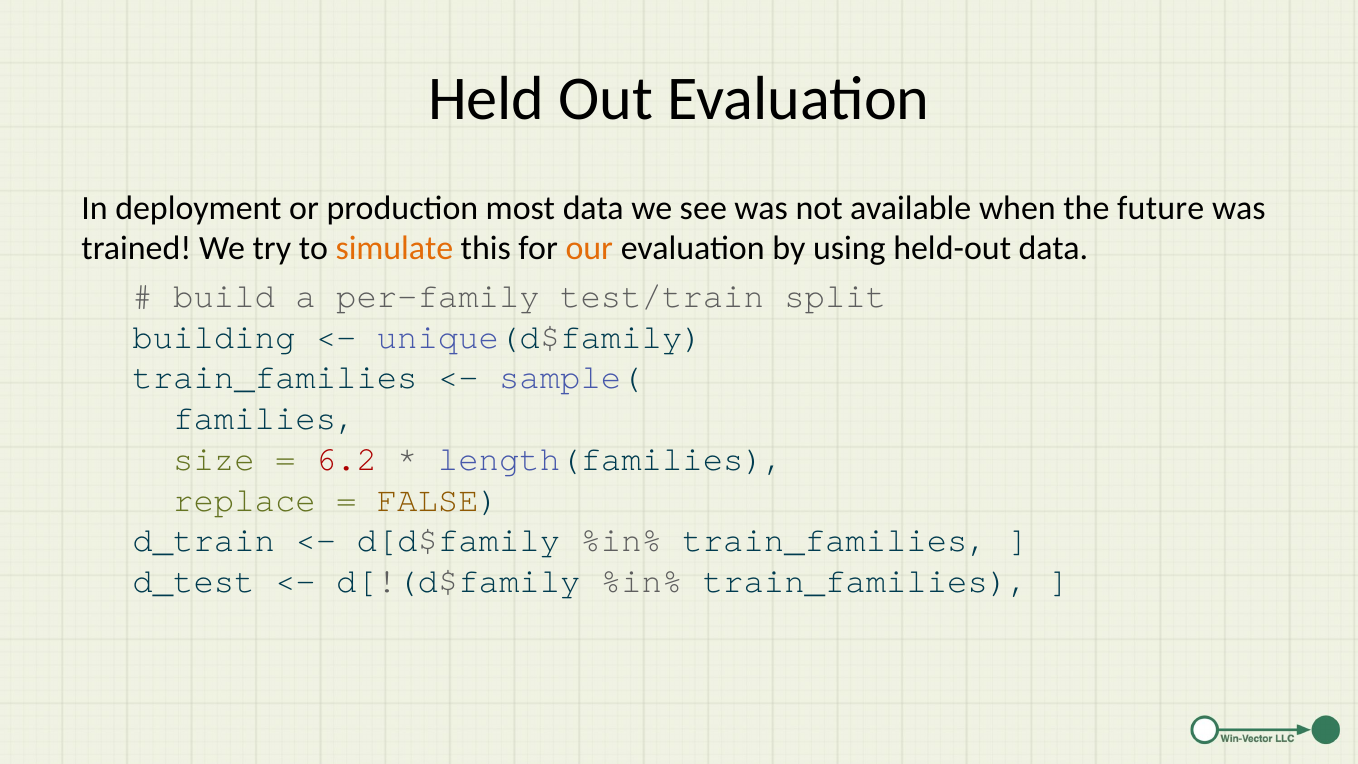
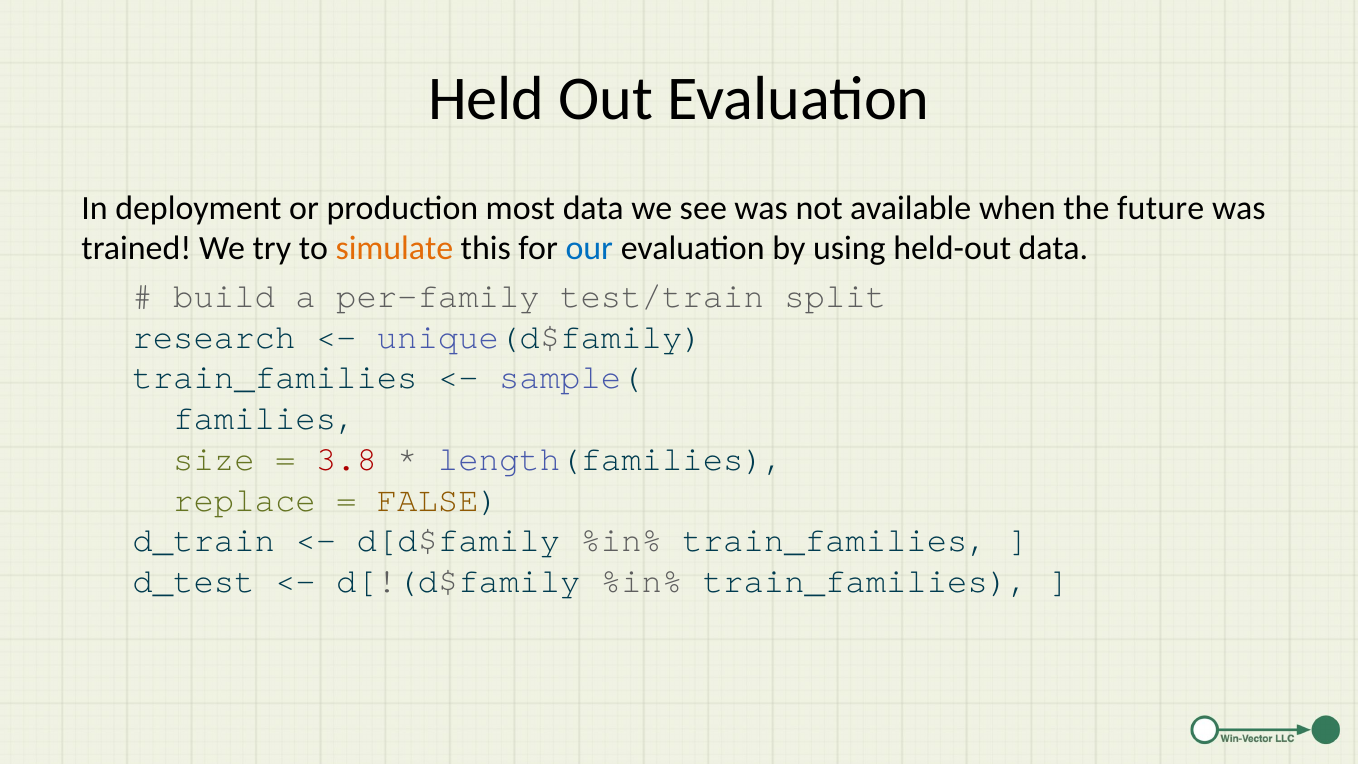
our colour: orange -> blue
building: building -> research
6.2: 6.2 -> 3.8
